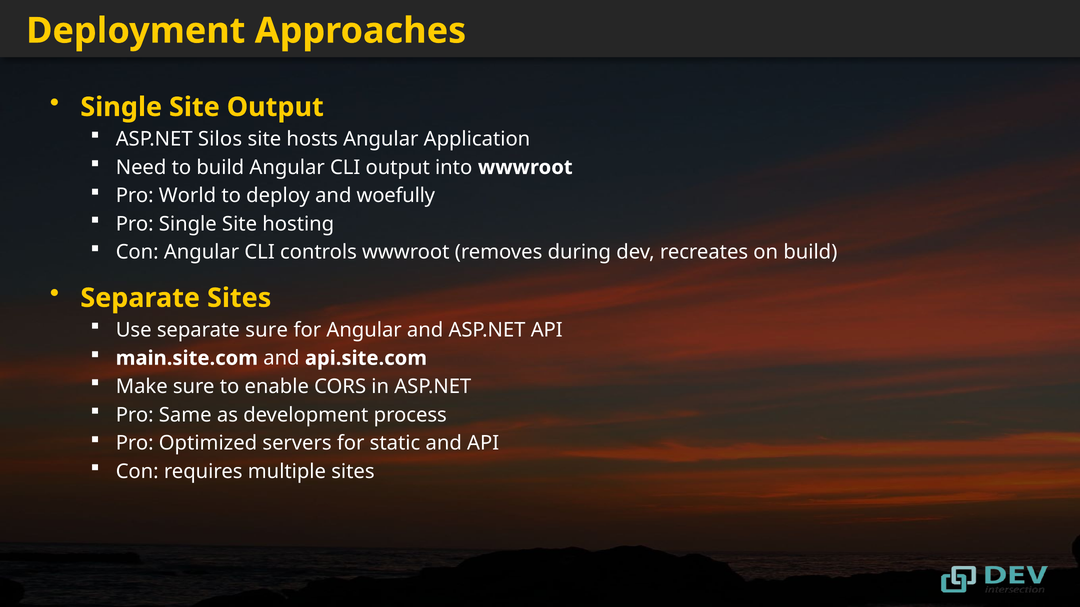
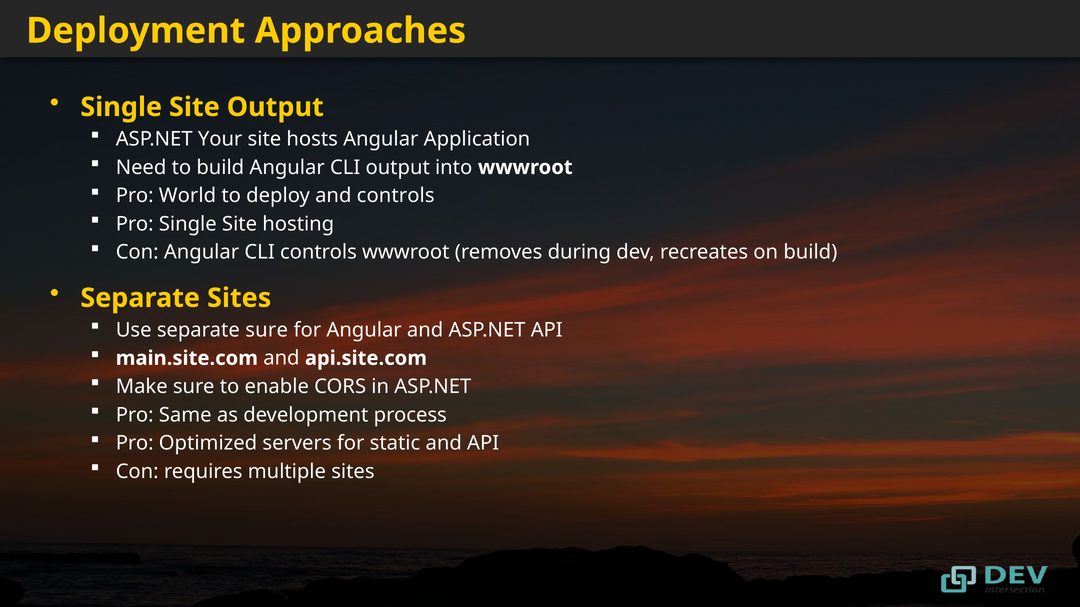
Silos: Silos -> Your
and woefully: woefully -> controls
